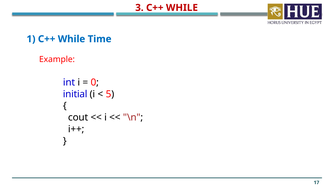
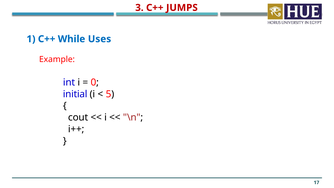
3 C++ WHILE: WHILE -> JUMPS
Time: Time -> Uses
